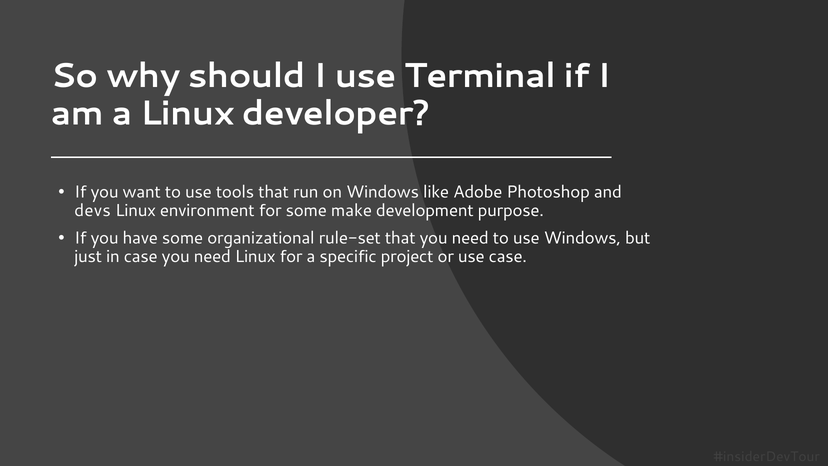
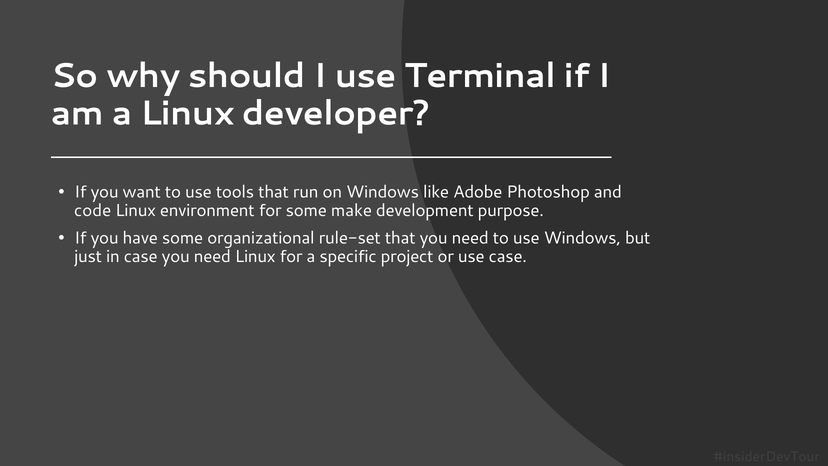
devs: devs -> code
